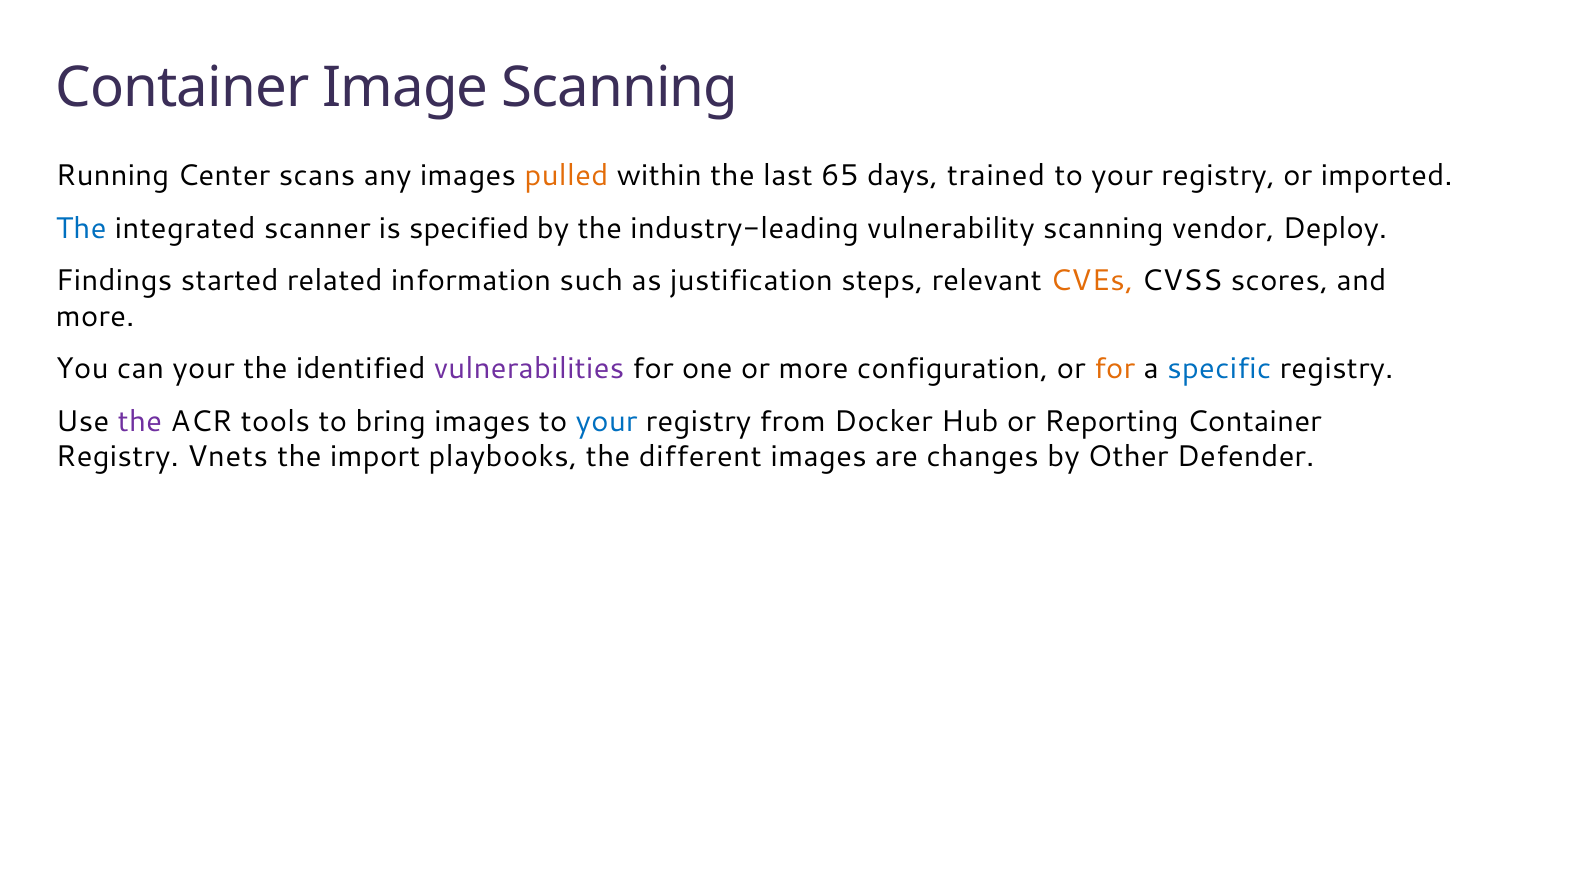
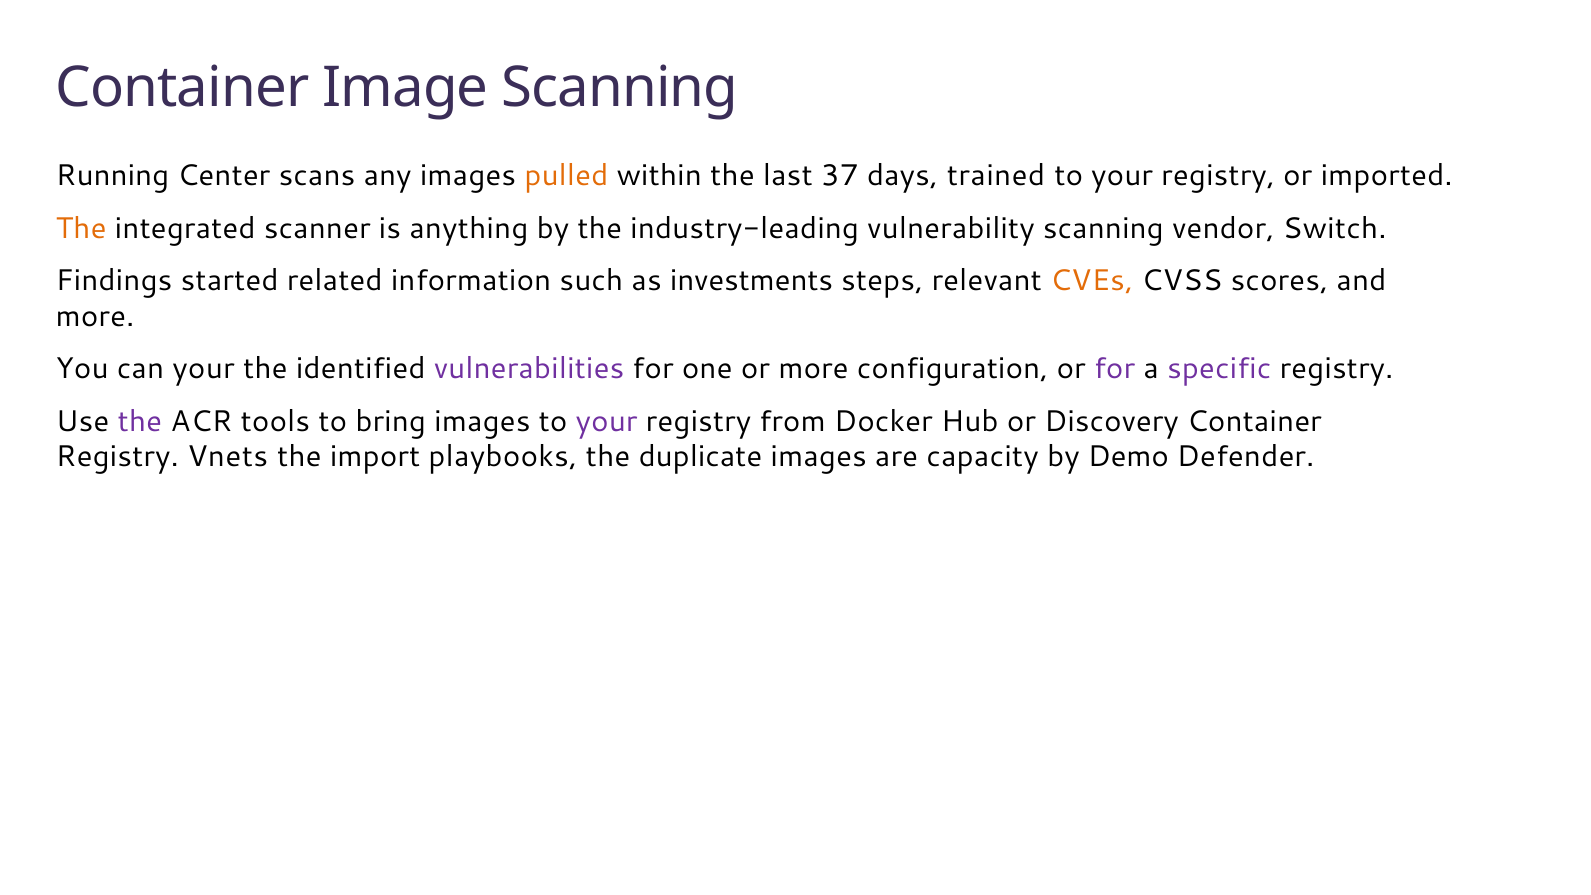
65: 65 -> 37
The at (81, 228) colour: blue -> orange
specified: specified -> anything
Deploy: Deploy -> Switch
justification: justification -> investments
for at (1115, 369) colour: orange -> purple
specific colour: blue -> purple
your at (607, 421) colour: blue -> purple
Reporting: Reporting -> Discovery
different: different -> duplicate
changes: changes -> capacity
Other: Other -> Demo
